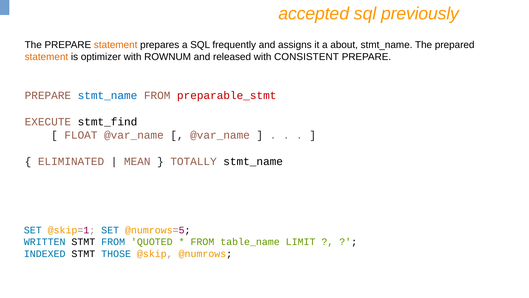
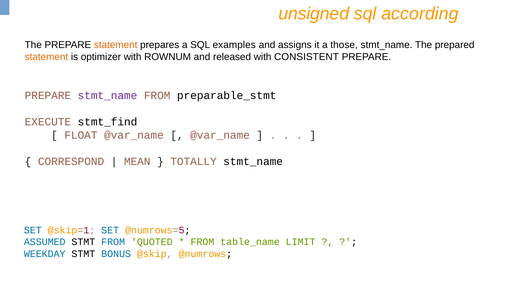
accepted: accepted -> unsigned
previously: previously -> according
frequently: frequently -> examples
about: about -> those
stmt_name at (107, 95) colour: blue -> purple
preparable_stmt colour: red -> black
ELIMINATED: ELIMINATED -> CORRESPOND
WRITTEN: WRITTEN -> ASSUMED
INDEXED: INDEXED -> WEEKDAY
THOSE: THOSE -> BONUS
